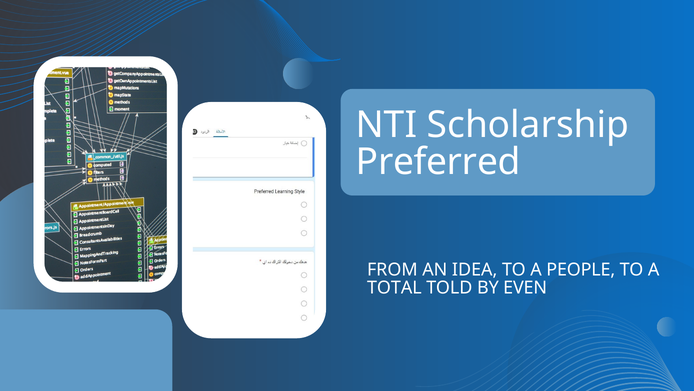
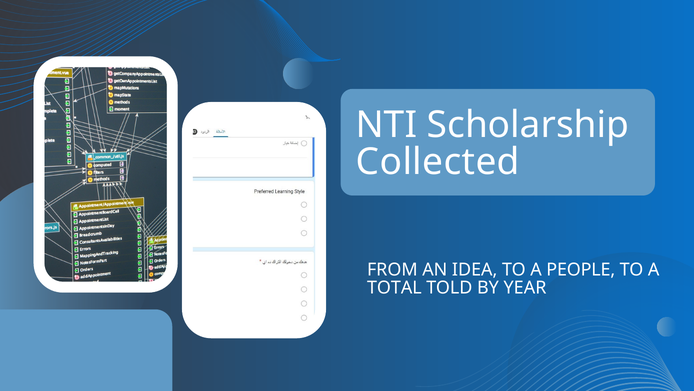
Preferred: Preferred -> Collected
EVEN: EVEN -> YEAR
